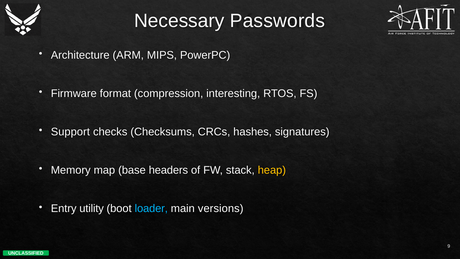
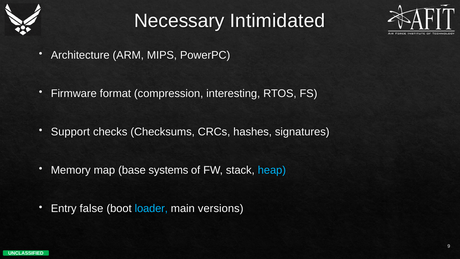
Passwords: Passwords -> Intimidated
headers: headers -> systems
heap colour: yellow -> light blue
utility: utility -> false
